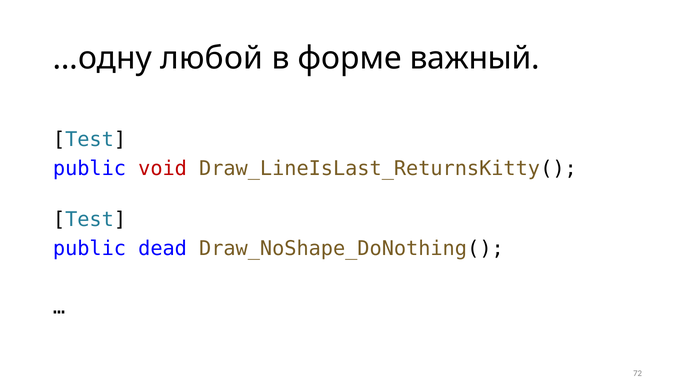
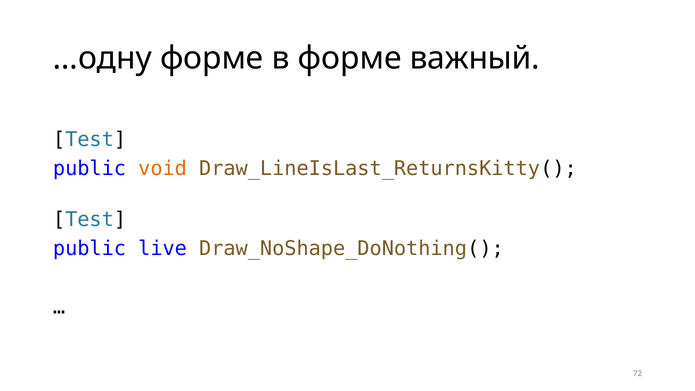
…одну любой: любой -> форме
void colour: red -> orange
dead: dead -> live
